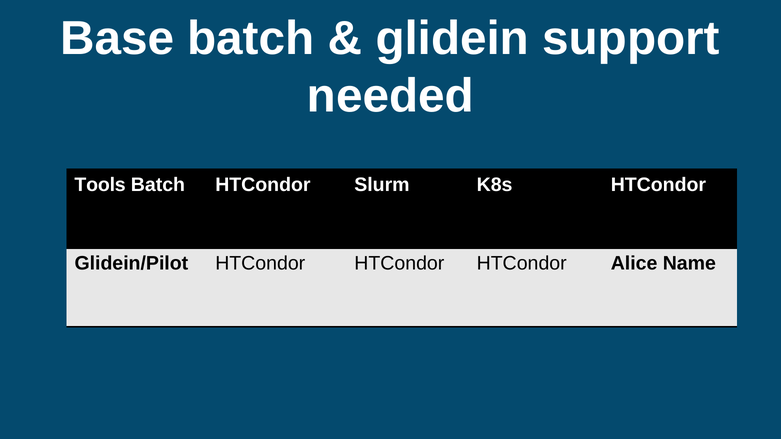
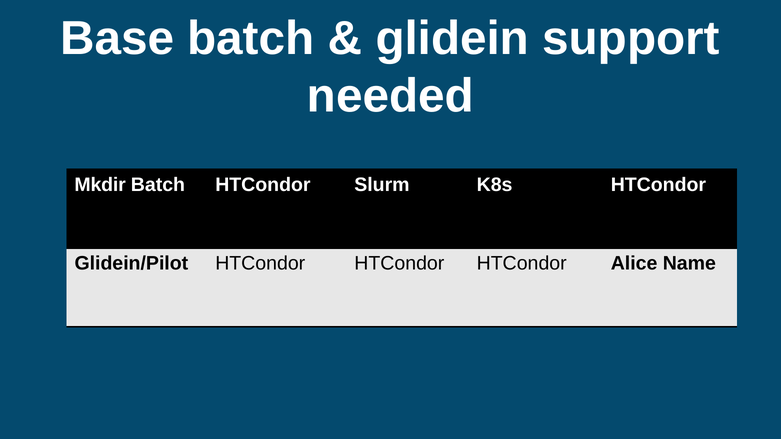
Tools: Tools -> Mkdir
